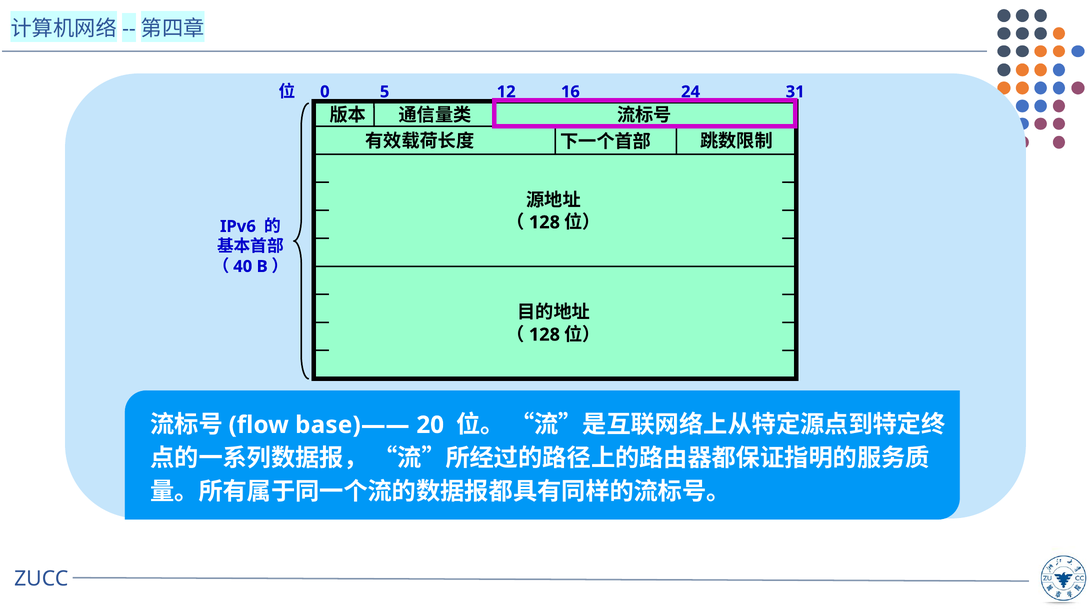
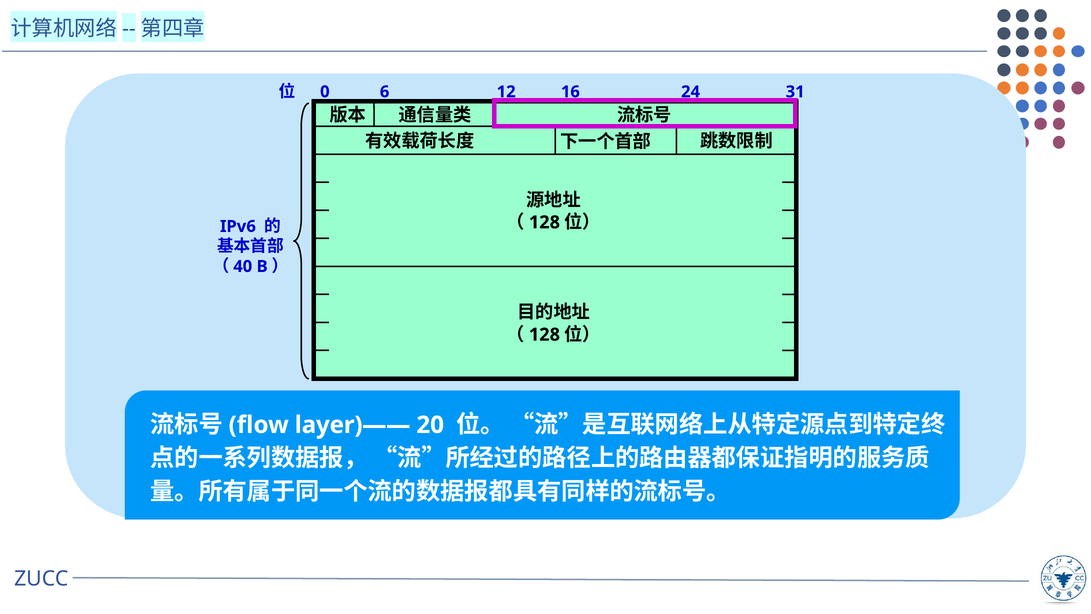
5: 5 -> 6
base)——: base)—— -> layer)——
